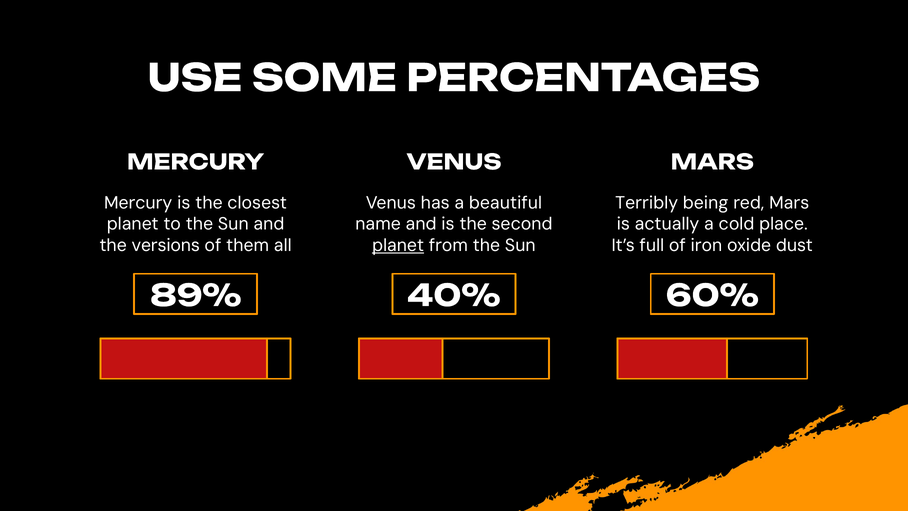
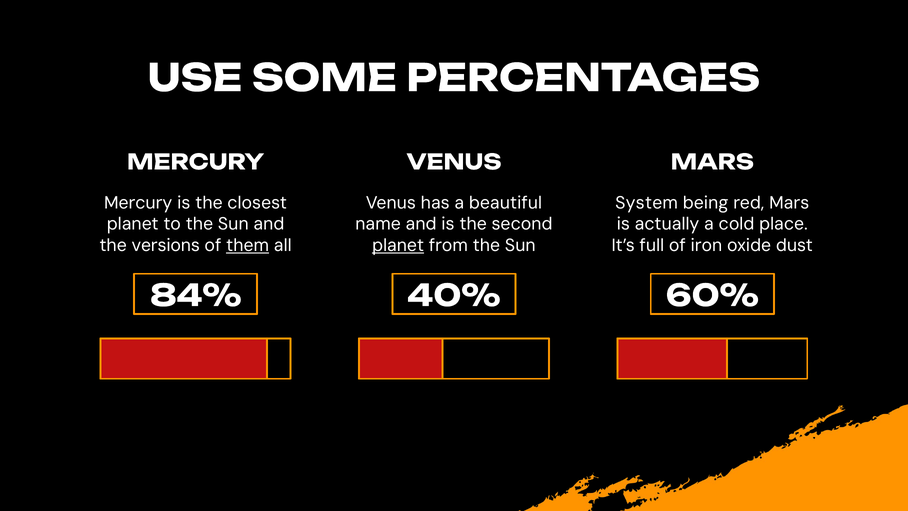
Terribly: Terribly -> System
them underline: none -> present
89%: 89% -> 84%
